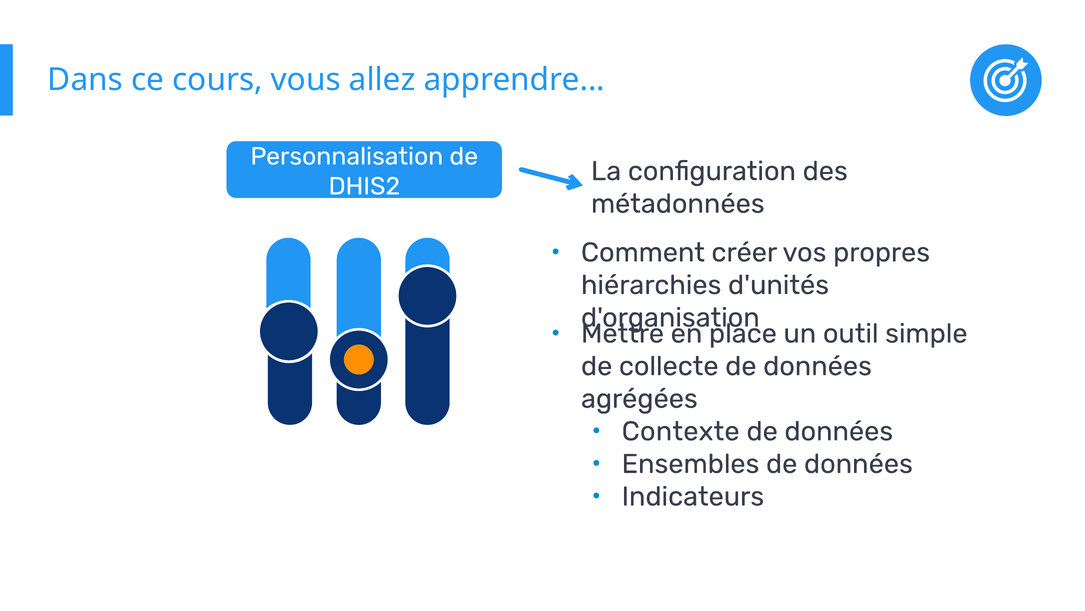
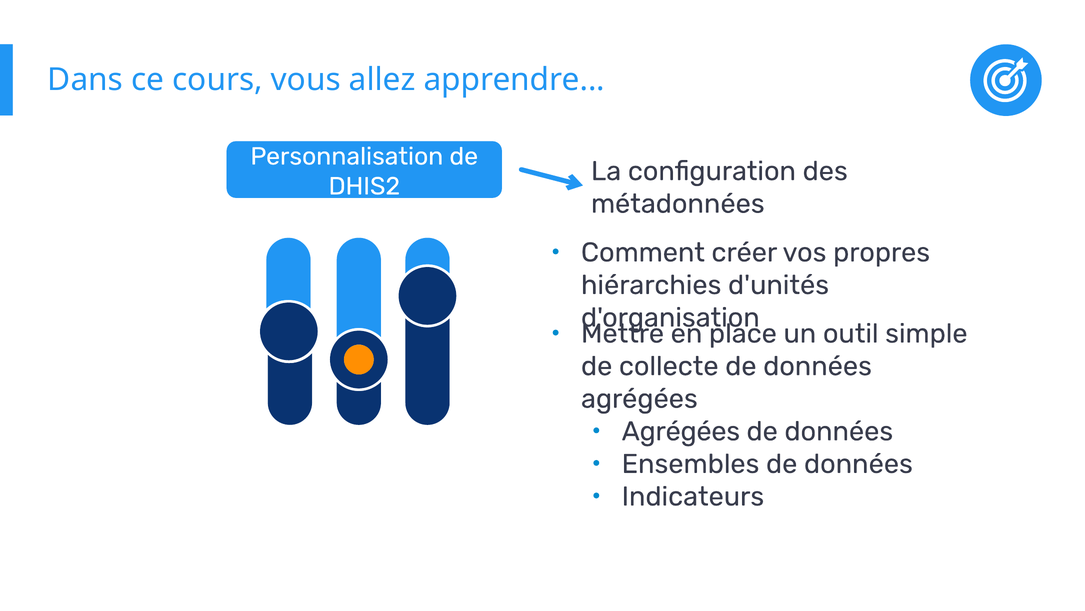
Contexte at (681, 431): Contexte -> Agrégées
